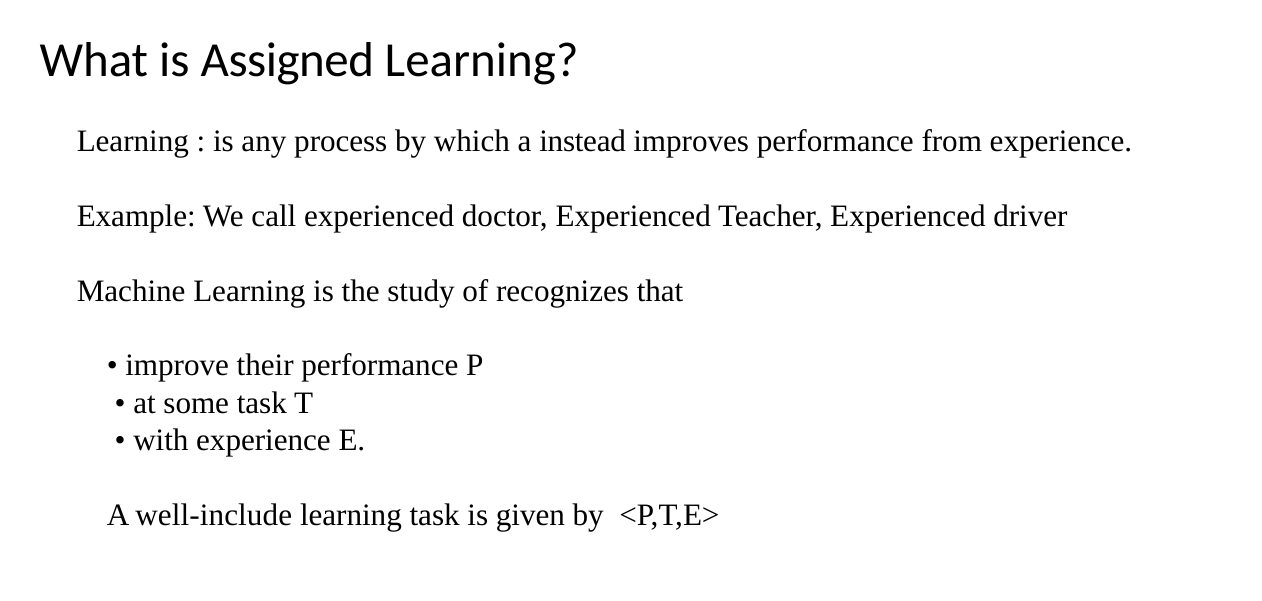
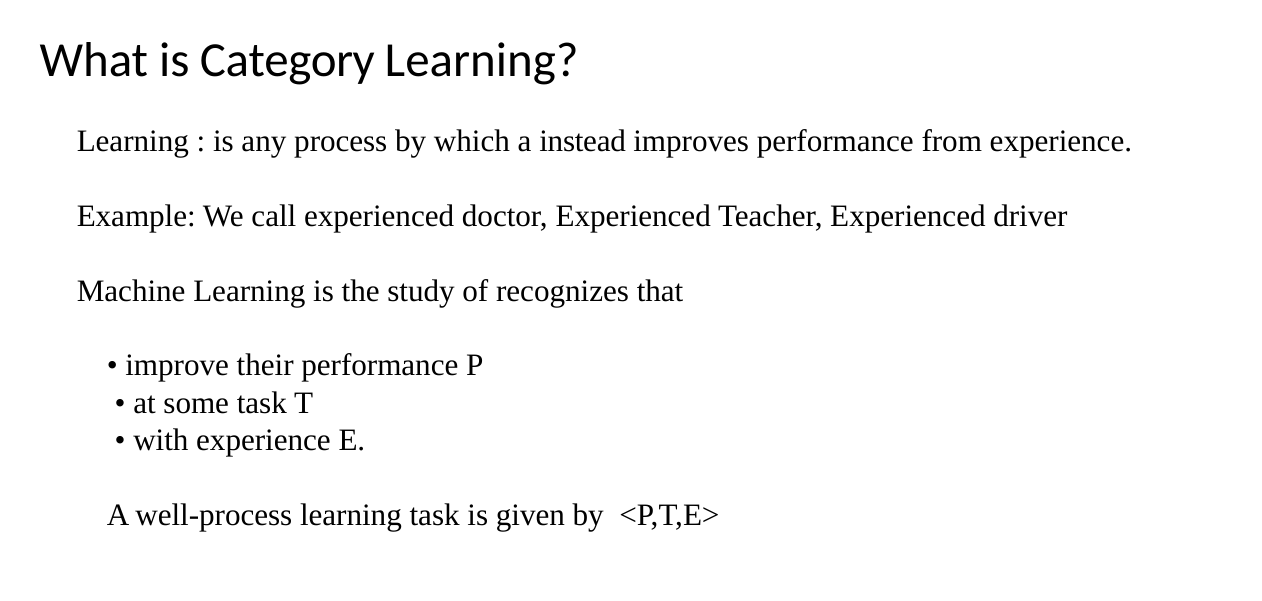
Assigned: Assigned -> Category
well-include: well-include -> well-process
